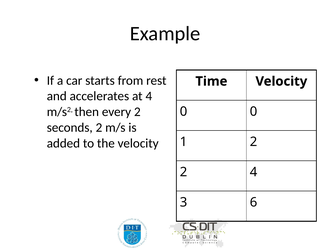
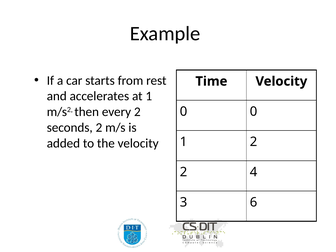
at 4: 4 -> 1
